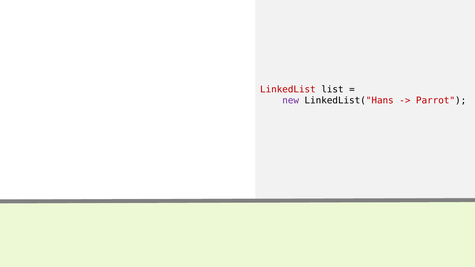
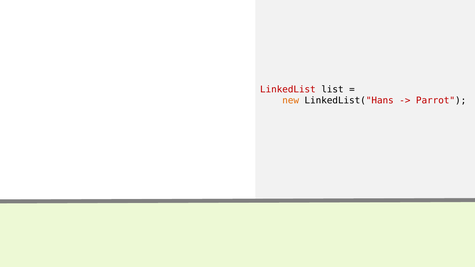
new colour: purple -> orange
